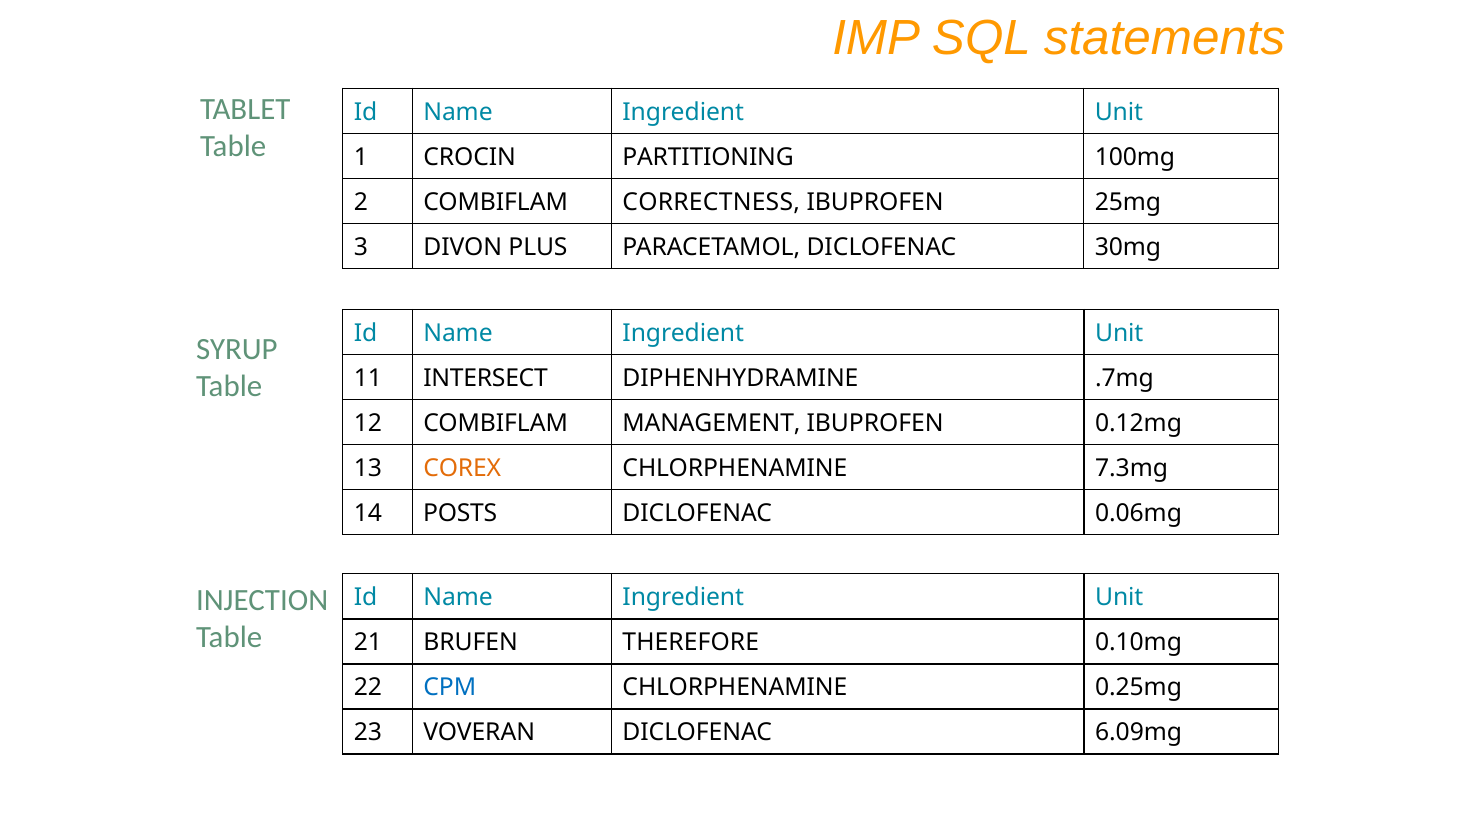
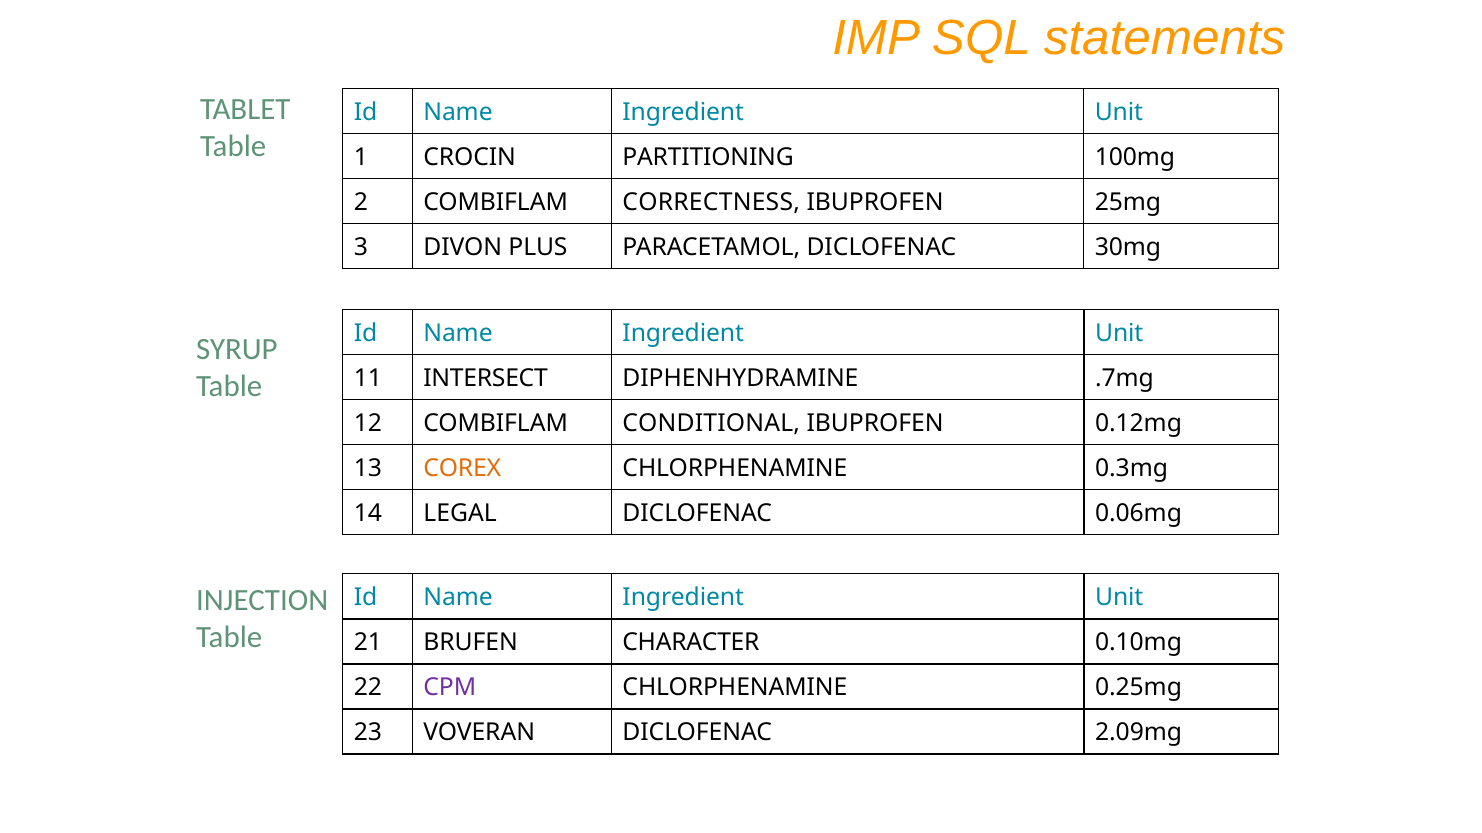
MANAGEMENT: MANAGEMENT -> CONDITIONAL
7.3mg: 7.3mg -> 0.3mg
POSTS: POSTS -> LEGAL
THEREFORE: THEREFORE -> CHARACTER
CPM colour: blue -> purple
6.09mg: 6.09mg -> 2.09mg
